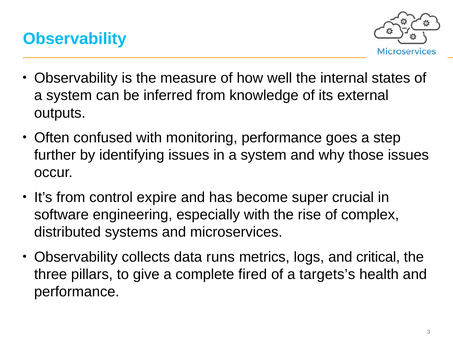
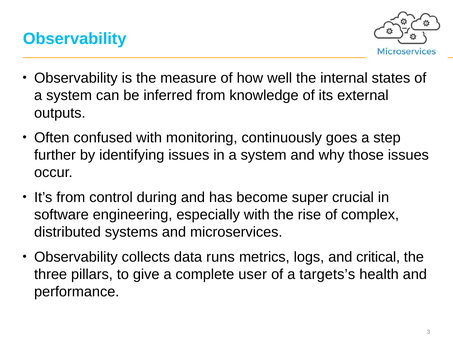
monitoring performance: performance -> continuously
expire: expire -> during
fired: fired -> user
